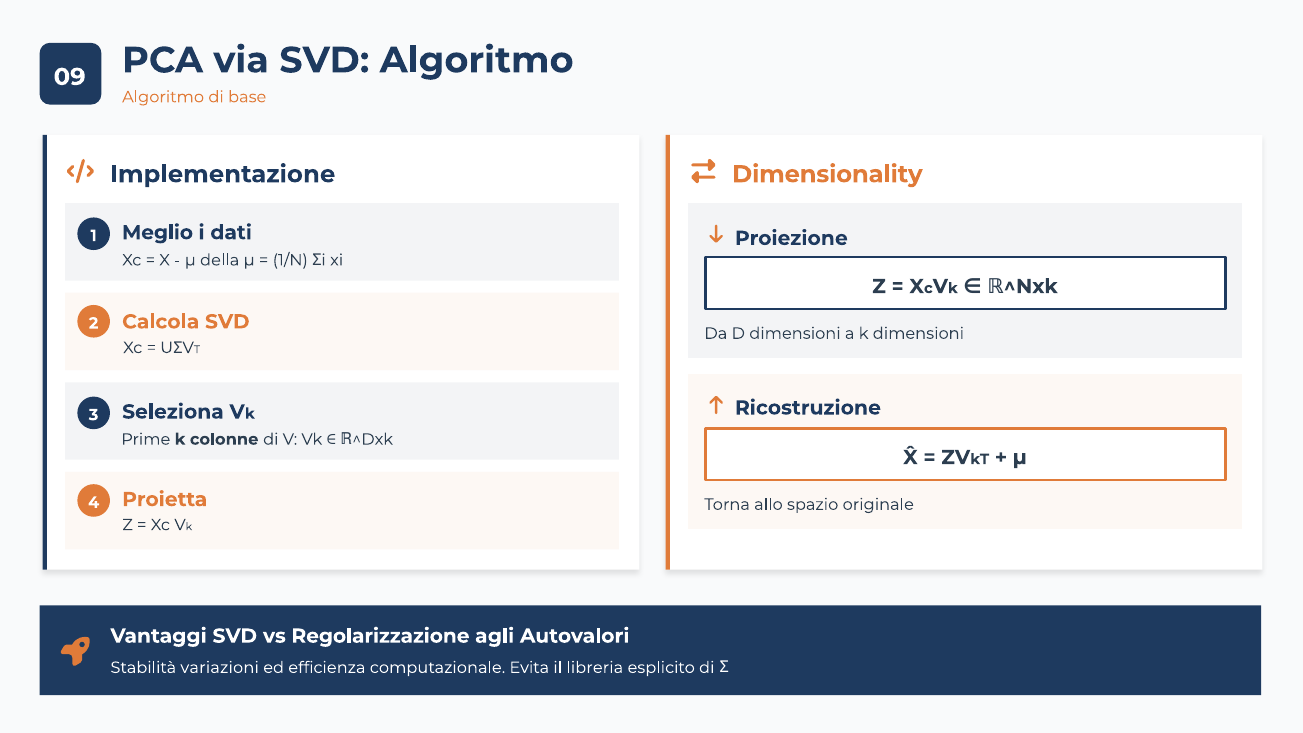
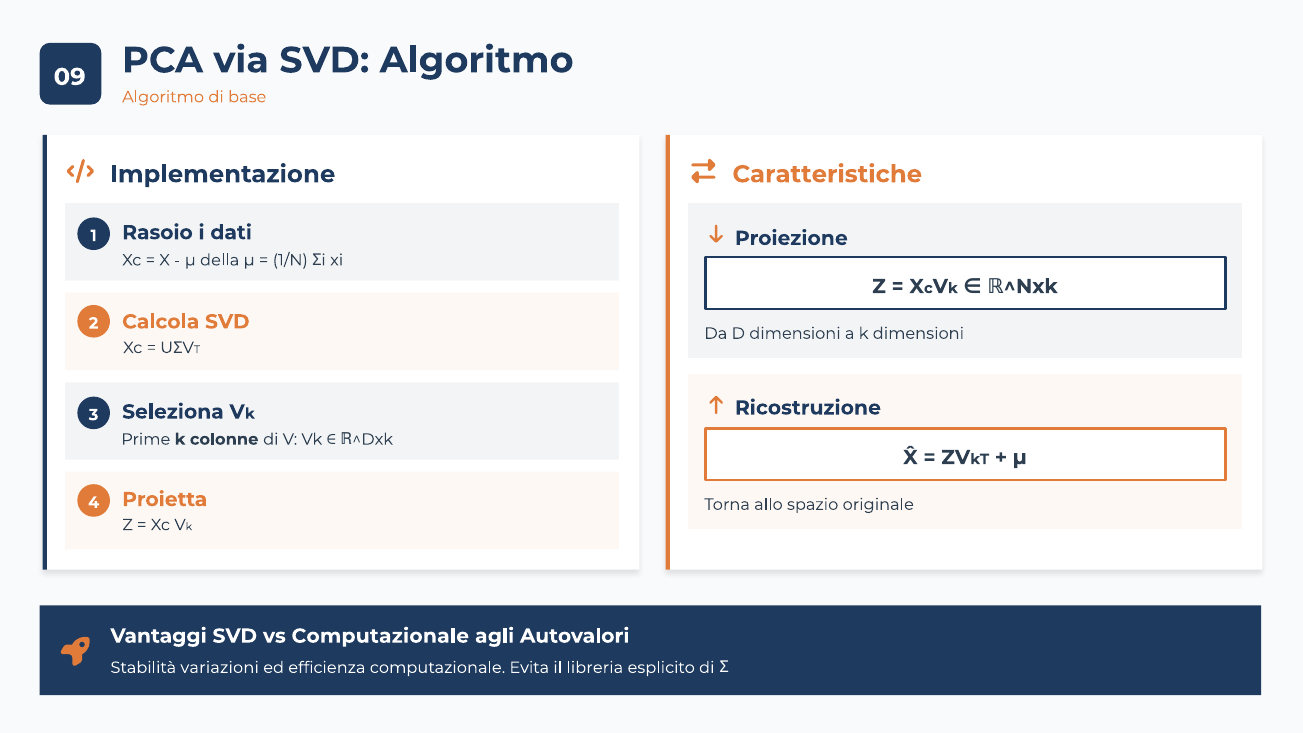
Dimensionality: Dimensionality -> Caratteristiche
Meglio: Meglio -> Rasoio
vs Regolarizzazione: Regolarizzazione -> Computazionale
